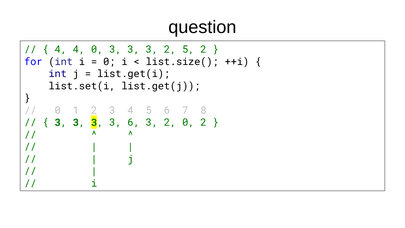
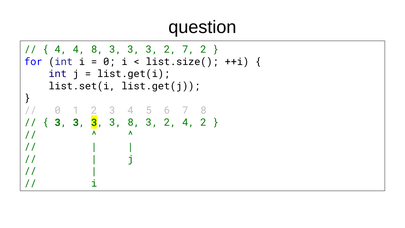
4 0: 0 -> 8
2 5: 5 -> 7
3 6: 6 -> 8
2 0: 0 -> 4
